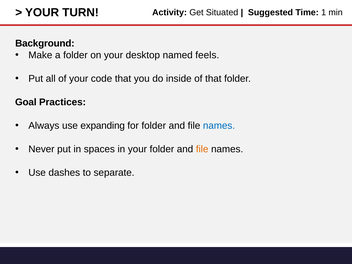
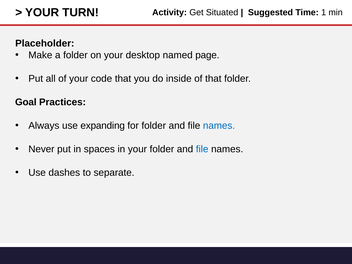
Background: Background -> Placeholder
feels: feels -> page
file at (202, 149) colour: orange -> blue
